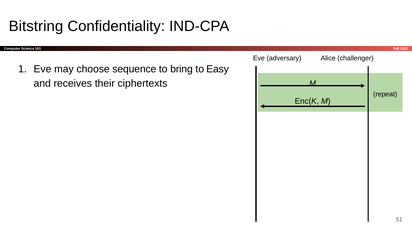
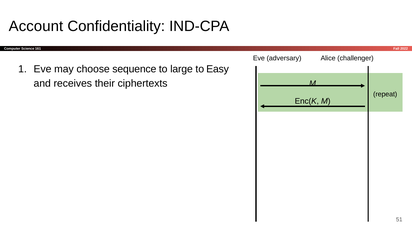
Bitstring: Bitstring -> Account
bring: bring -> large
